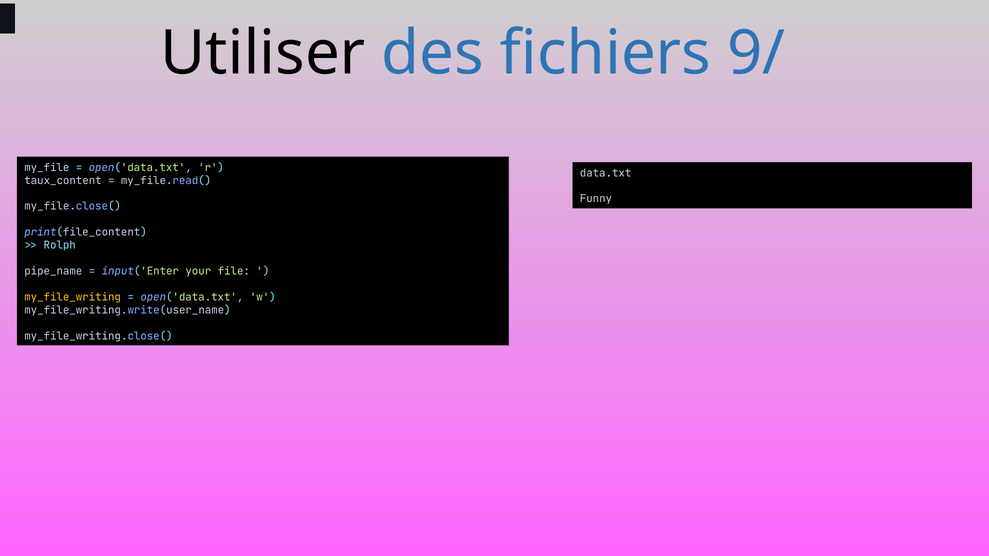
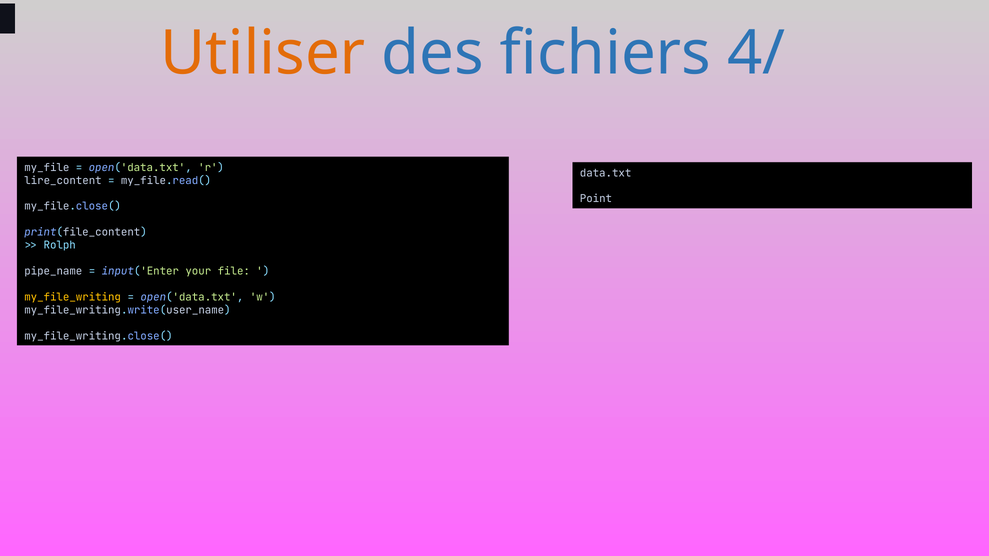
Utiliser colour: black -> orange
9/: 9/ -> 4/
taux_content: taux_content -> lire_content
Funny: Funny -> Point
